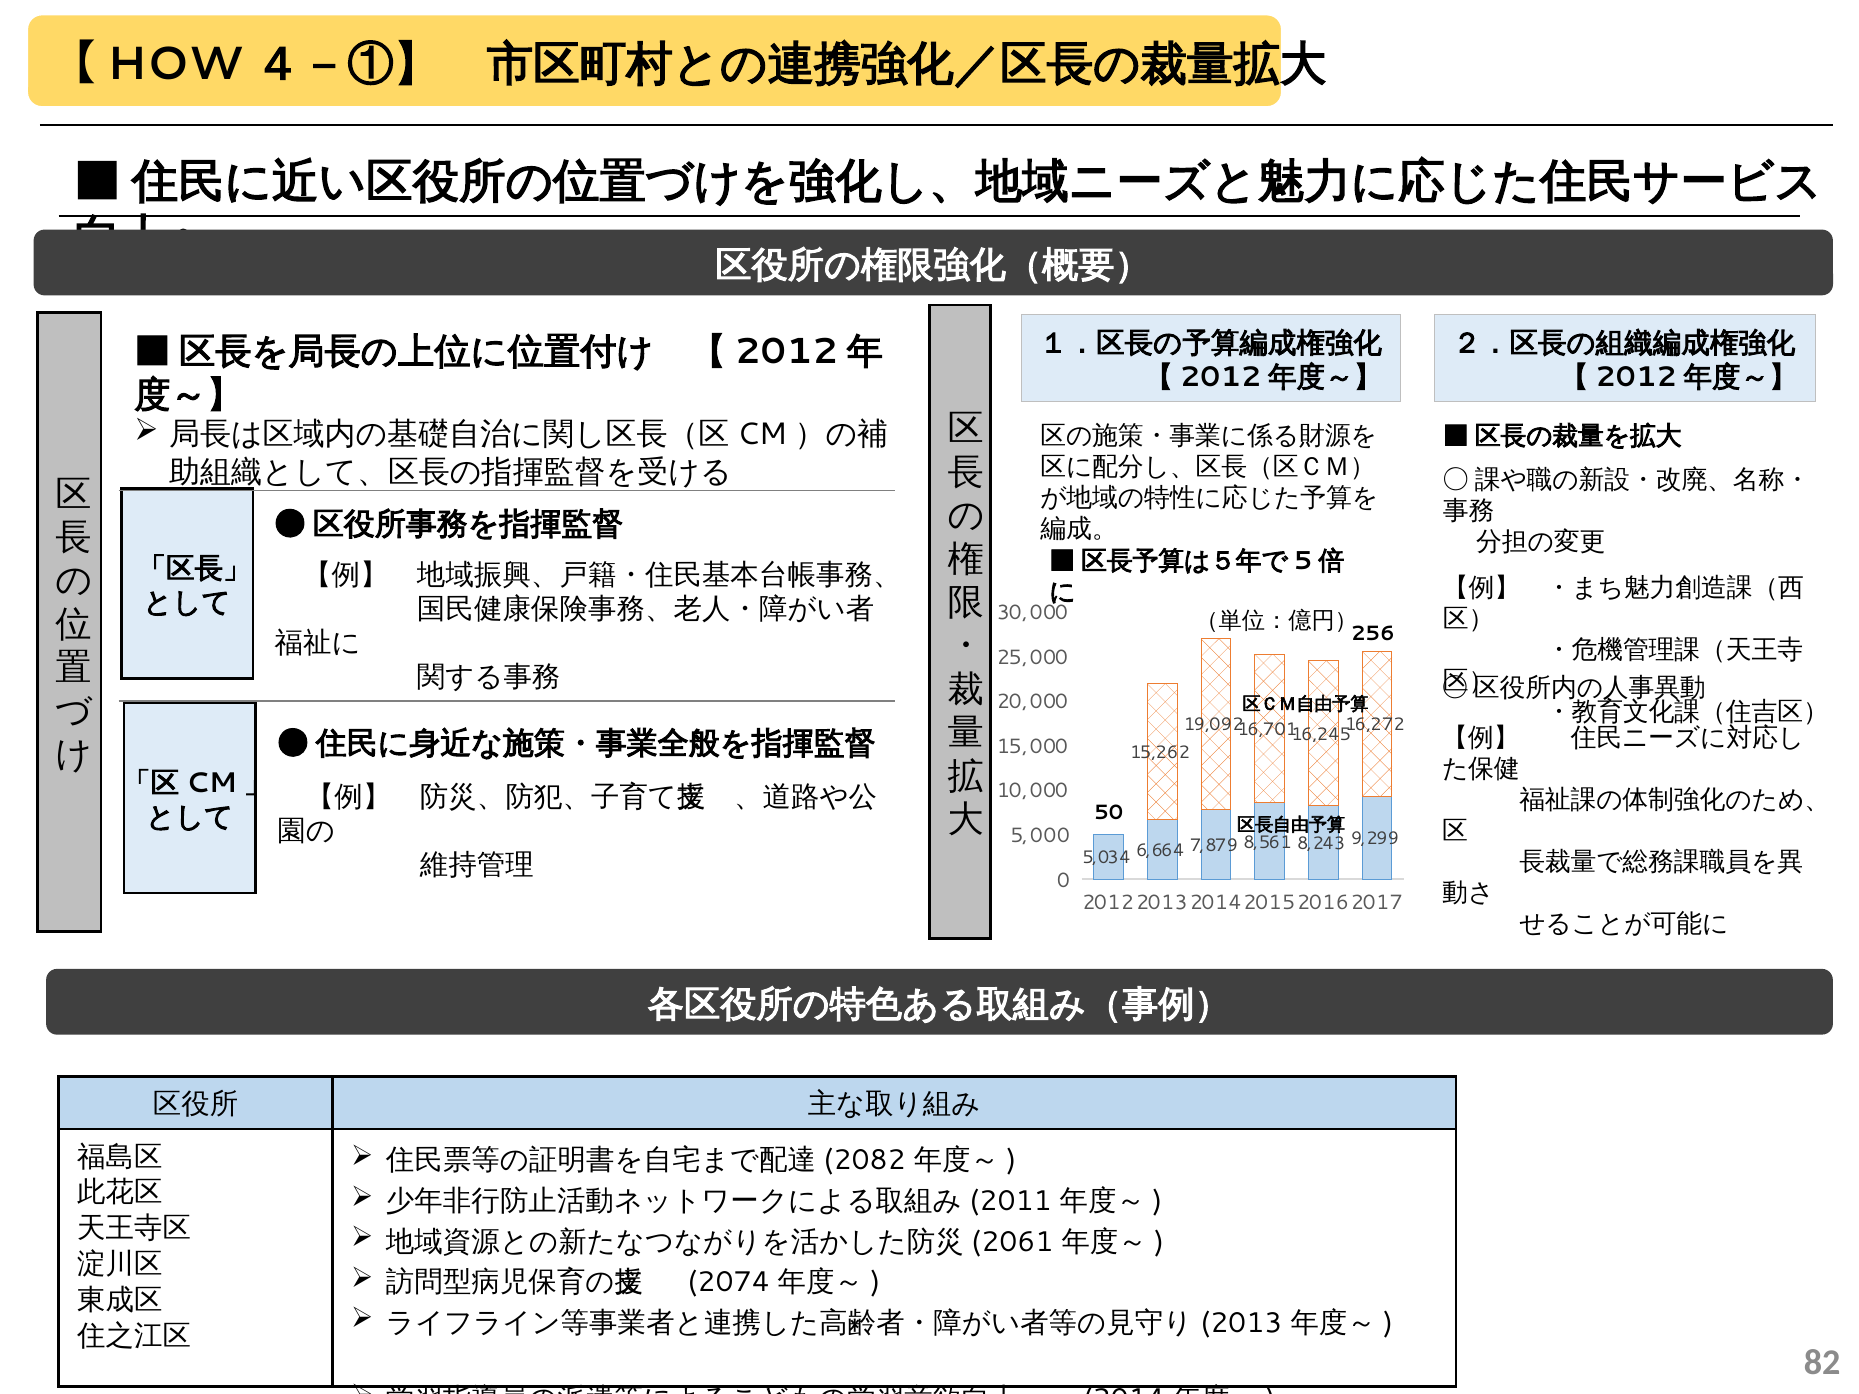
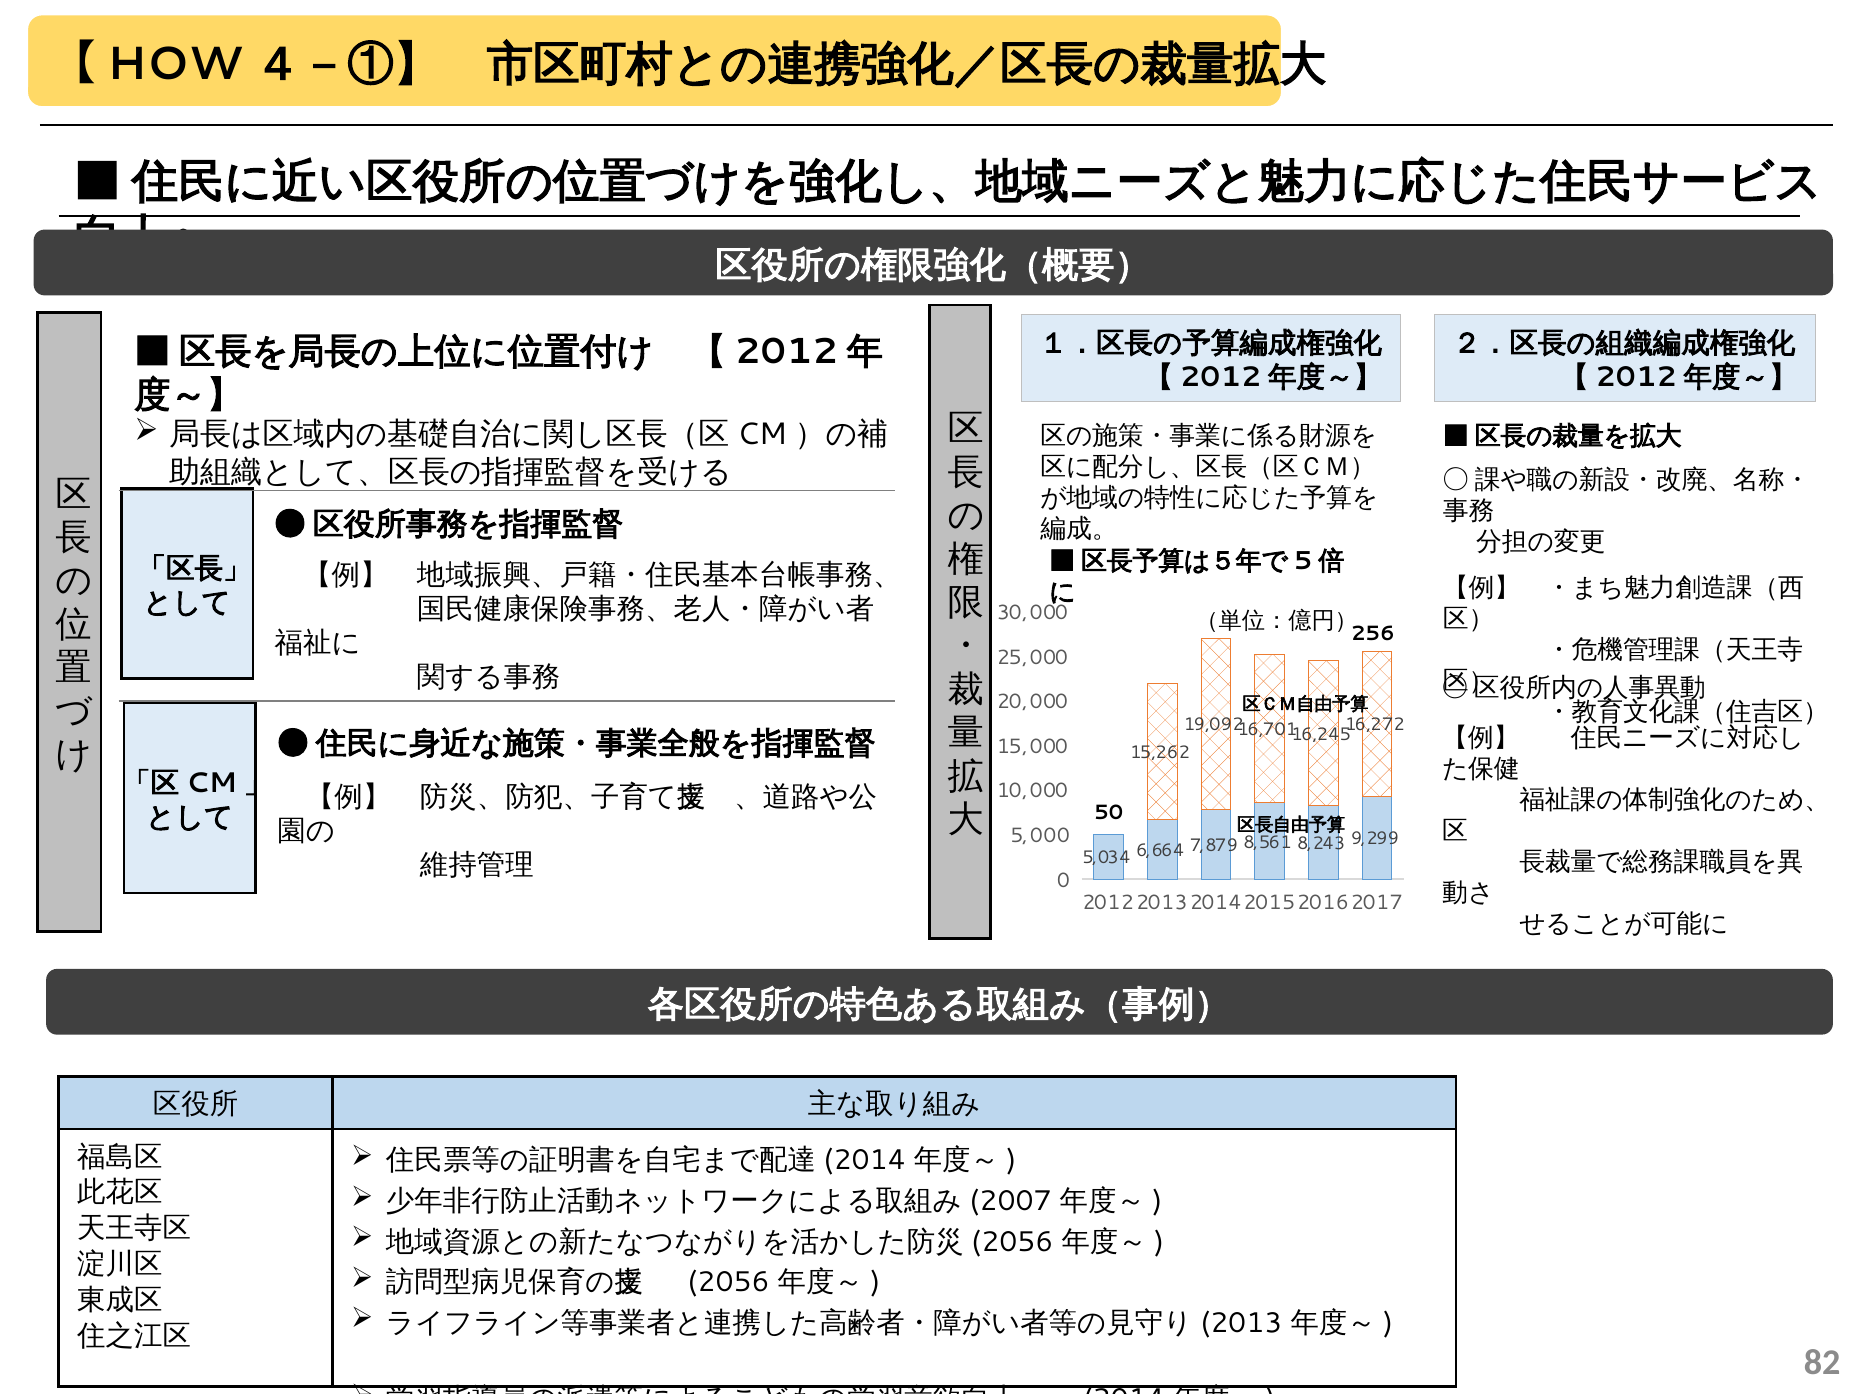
2082 at (864, 1161): 2082 -> 2014
2011: 2011 -> 2007
2061 at (1012, 1242): 2061 -> 2056
2074 at (728, 1282): 2074 -> 2056
